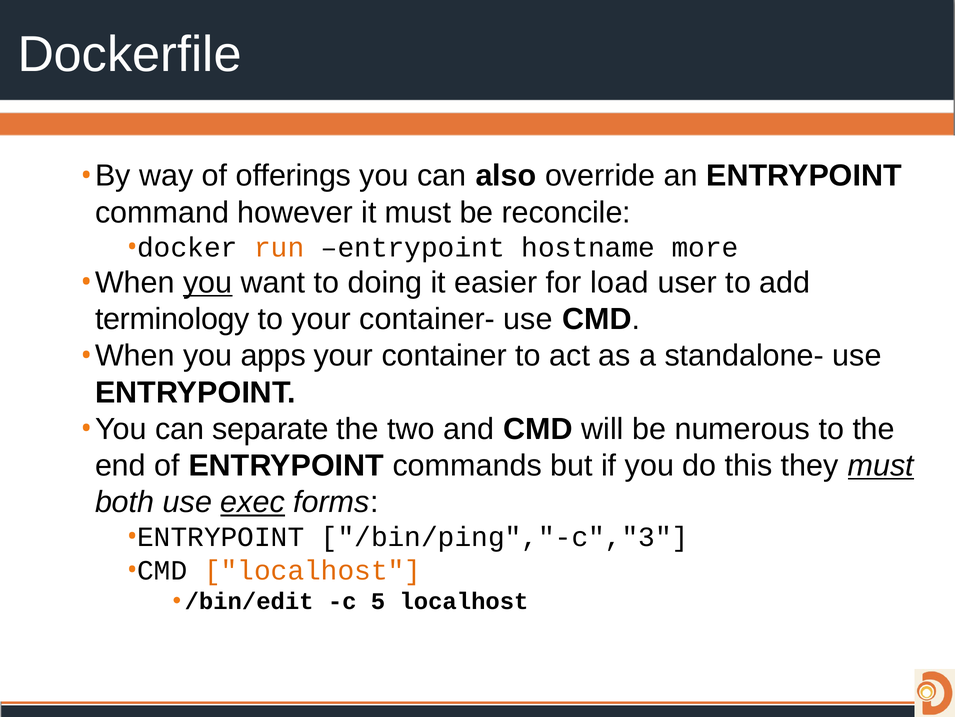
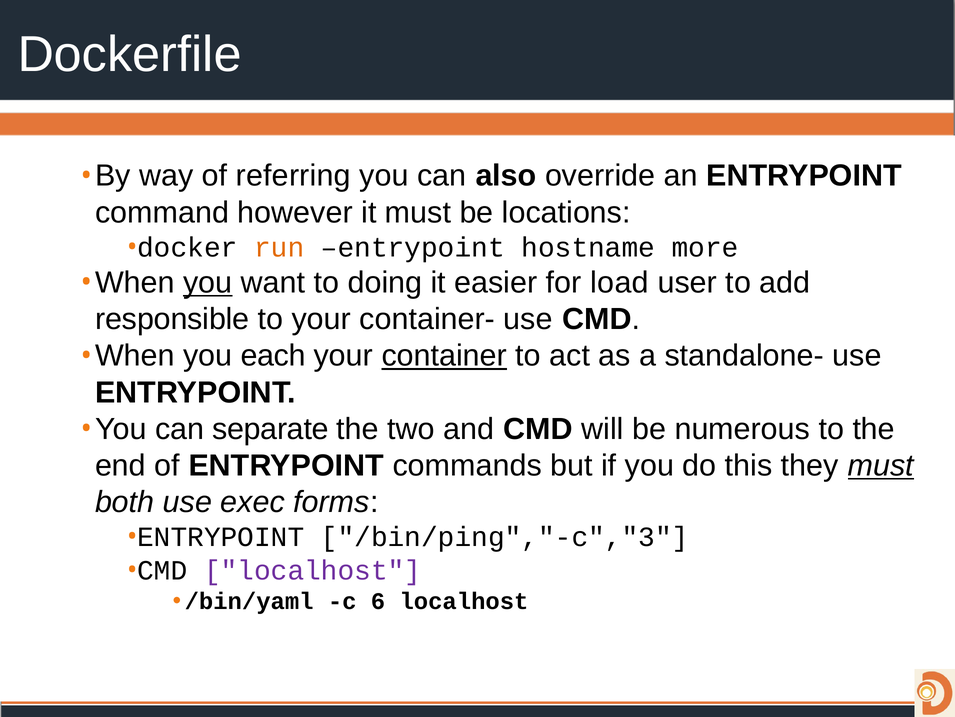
offerings: offerings -> referring
reconcile: reconcile -> locations
terminology: terminology -> responsible
apps: apps -> each
container underline: none -> present
exec underline: present -> none
localhost at (313, 570) colour: orange -> purple
/bin/edit: /bin/edit -> /bin/yaml
5: 5 -> 6
